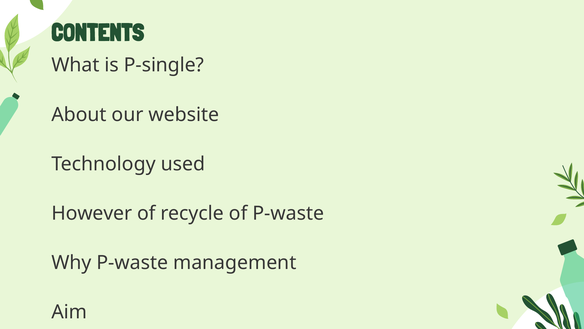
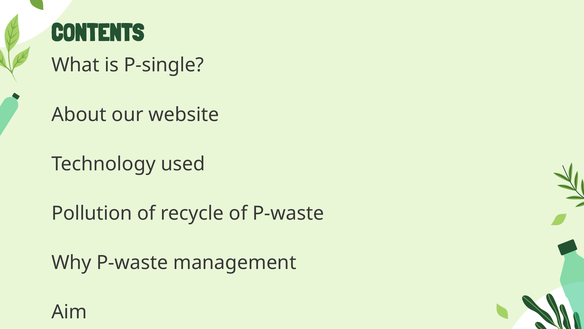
However: However -> Pollution
